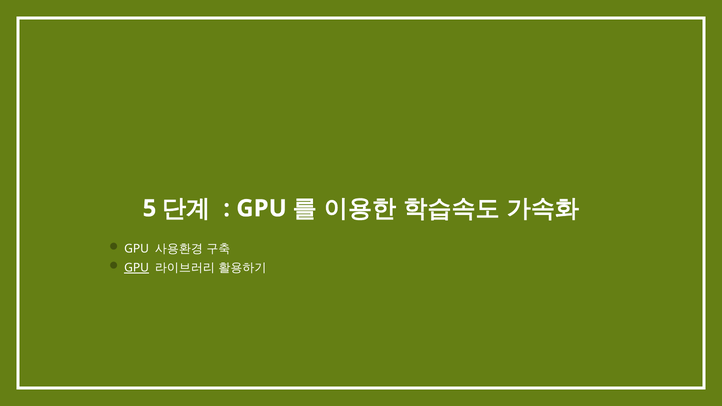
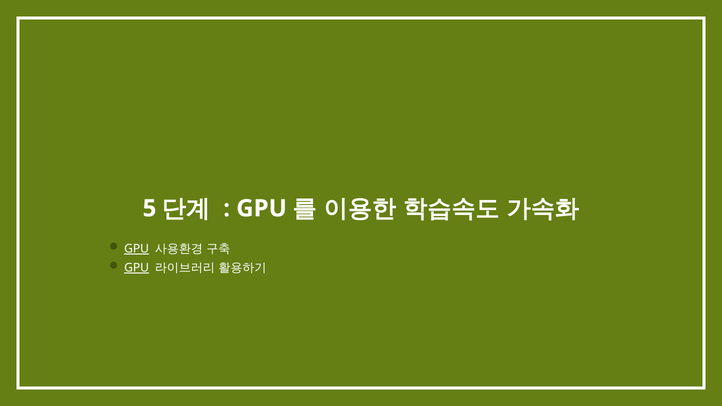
GPU at (137, 249) underline: none -> present
